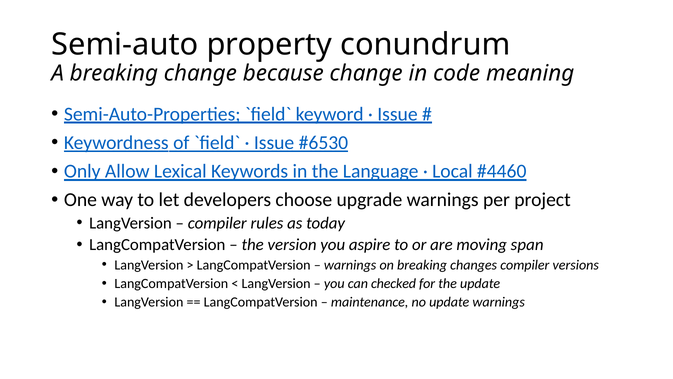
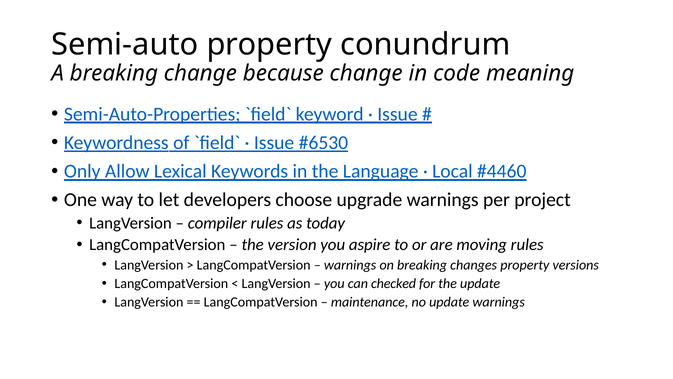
moving span: span -> rules
changes compiler: compiler -> property
